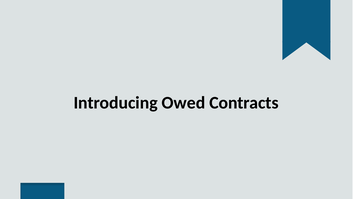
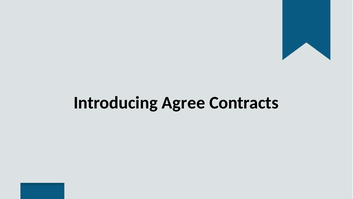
Owed: Owed -> Agree
